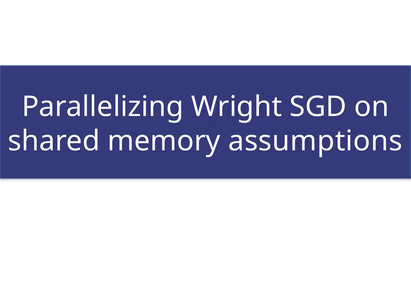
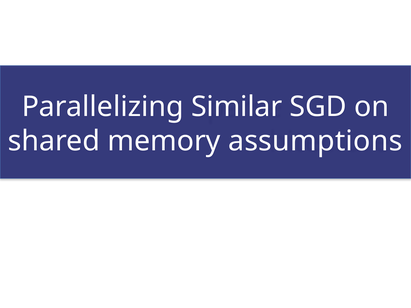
Wright: Wright -> Similar
